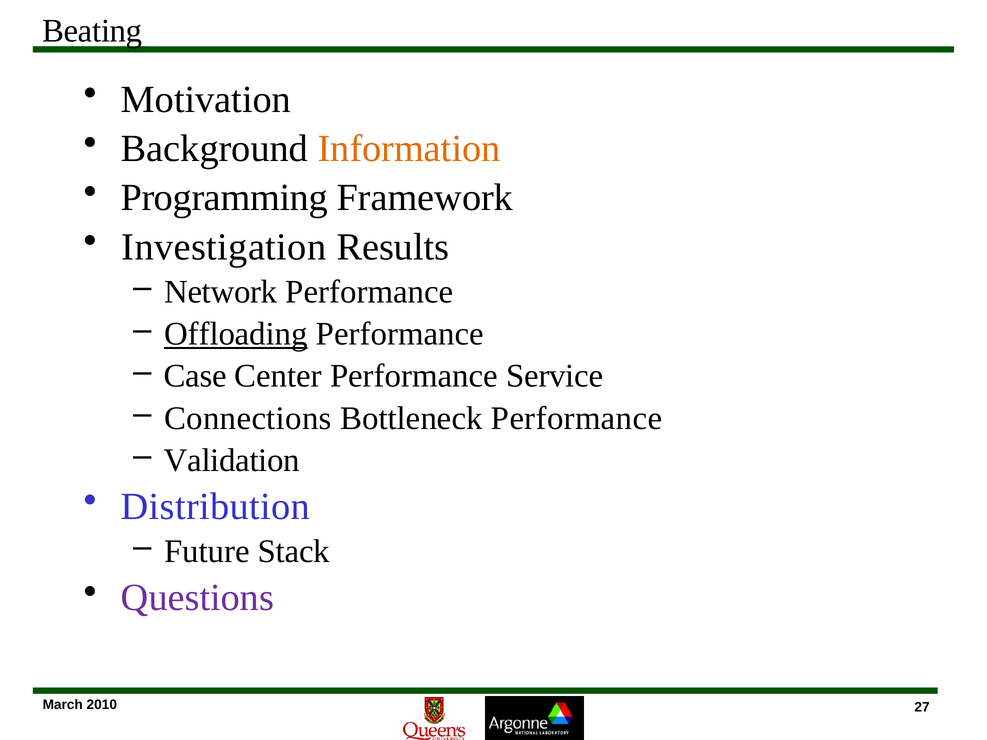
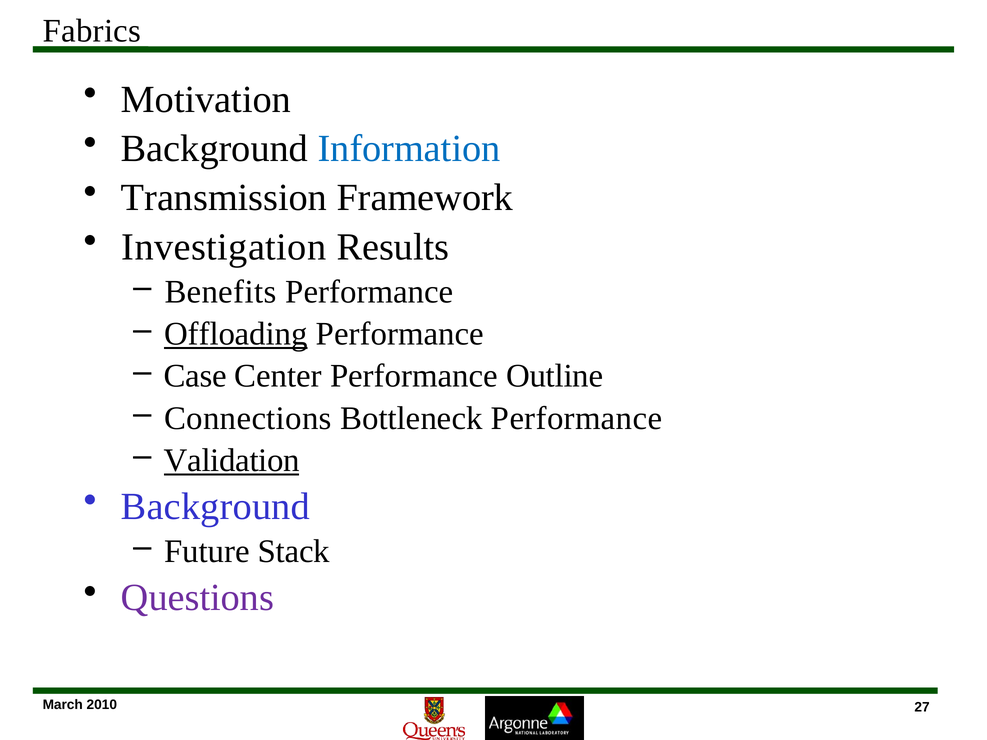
Beating: Beating -> Fabrics
Information colour: orange -> blue
Programming: Programming -> Transmission
Network: Network -> Benefits
Service: Service -> Outline
Validation underline: none -> present
Distribution at (215, 507): Distribution -> Background
